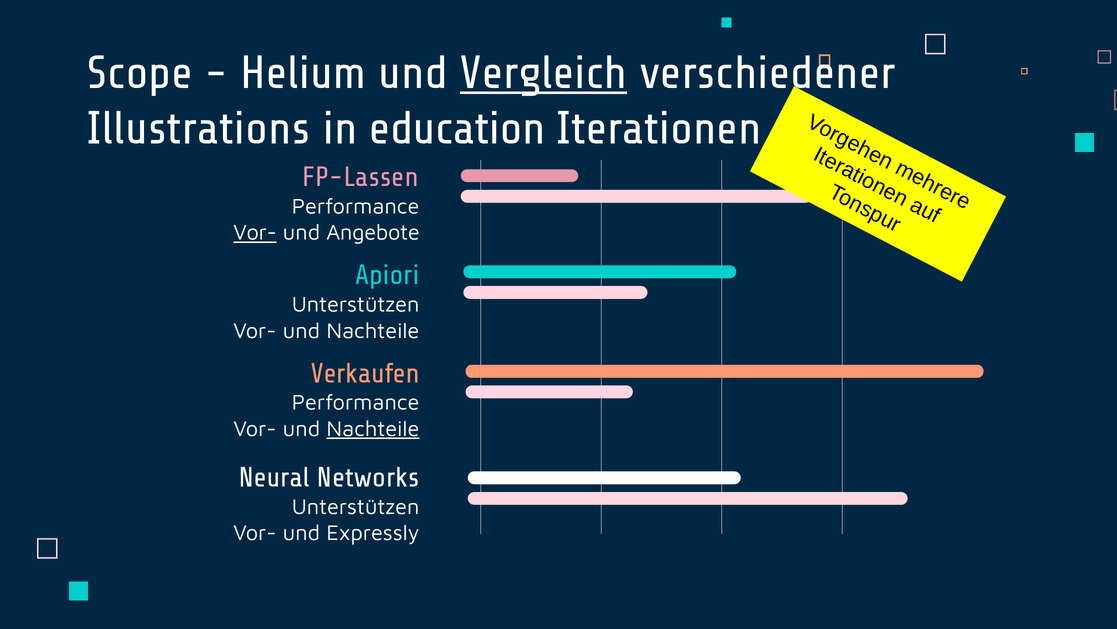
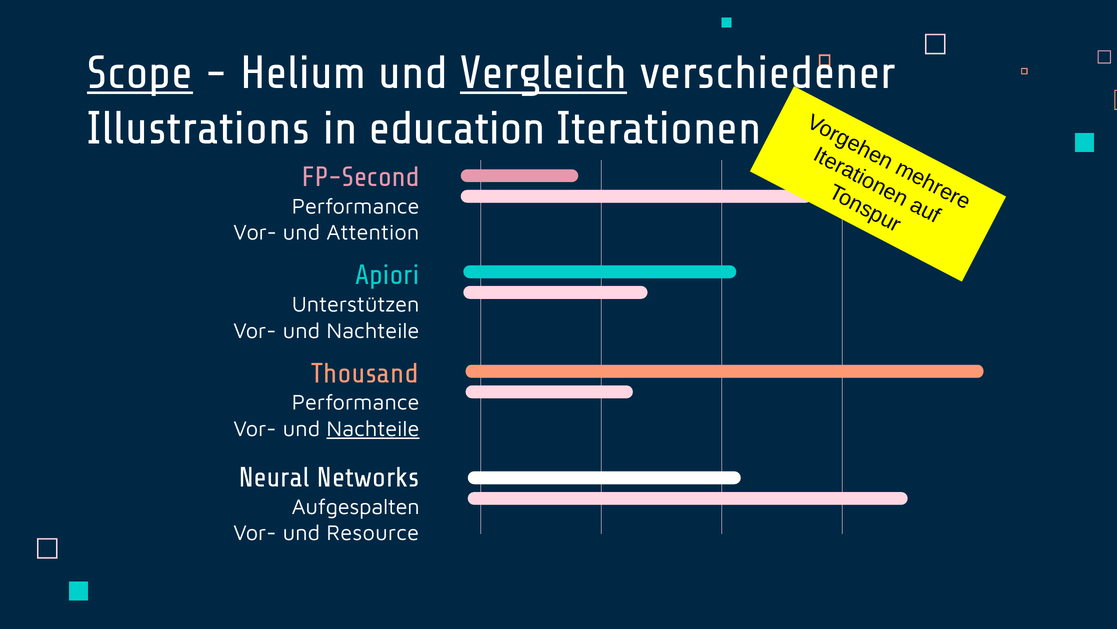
Scope underline: none -> present
FP-Lassen: FP-Lassen -> FP-Second
Vor- at (255, 233) underline: present -> none
Angebote: Angebote -> Attention
Verkaufen: Verkaufen -> Thousand
Unterstützen at (356, 507): Unterstützen -> Aufgespalten
Expressly: Expressly -> Resource
